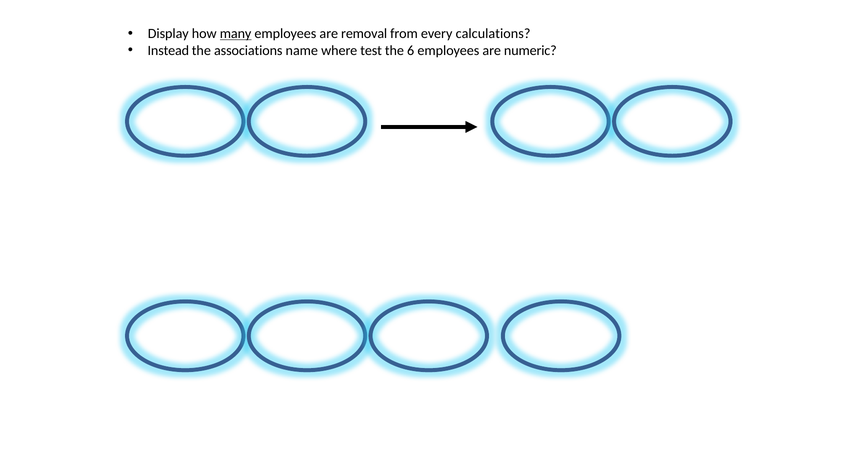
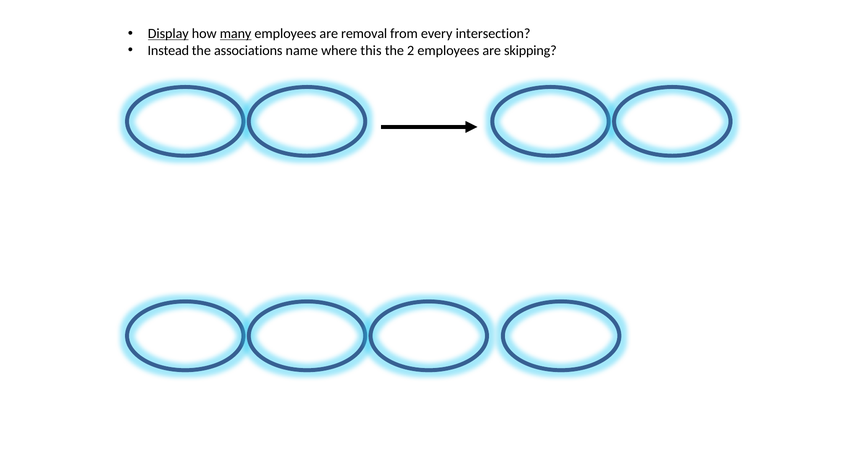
Display underline: none -> present
calculations: calculations -> intersection
test: test -> this
6: 6 -> 2
numeric: numeric -> skipping
